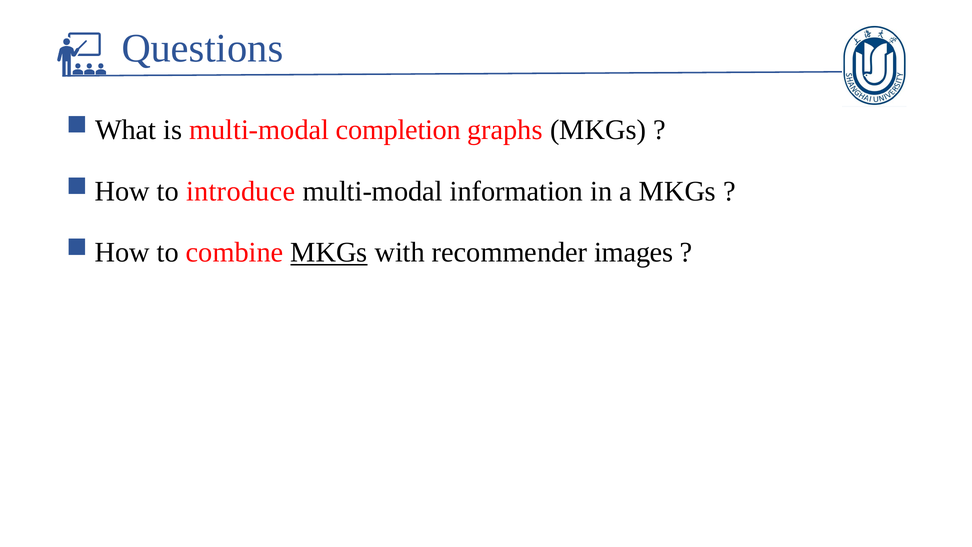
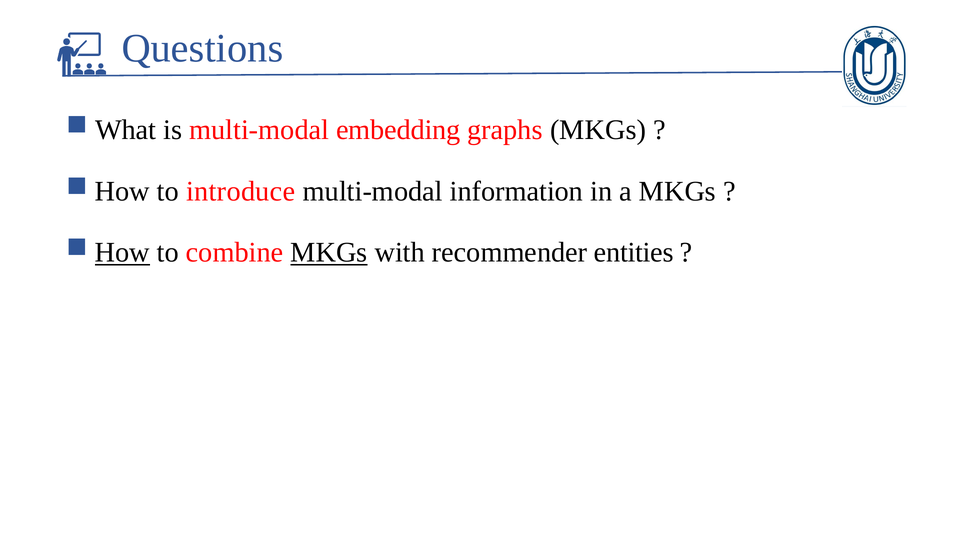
completion: completion -> embedding
How at (122, 252) underline: none -> present
images: images -> entities
